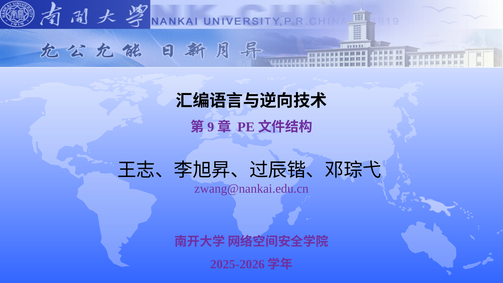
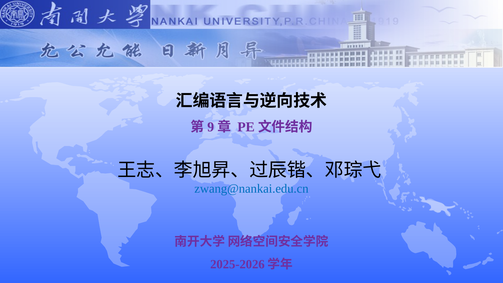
zwang@nankai.edu.cn colour: purple -> blue
